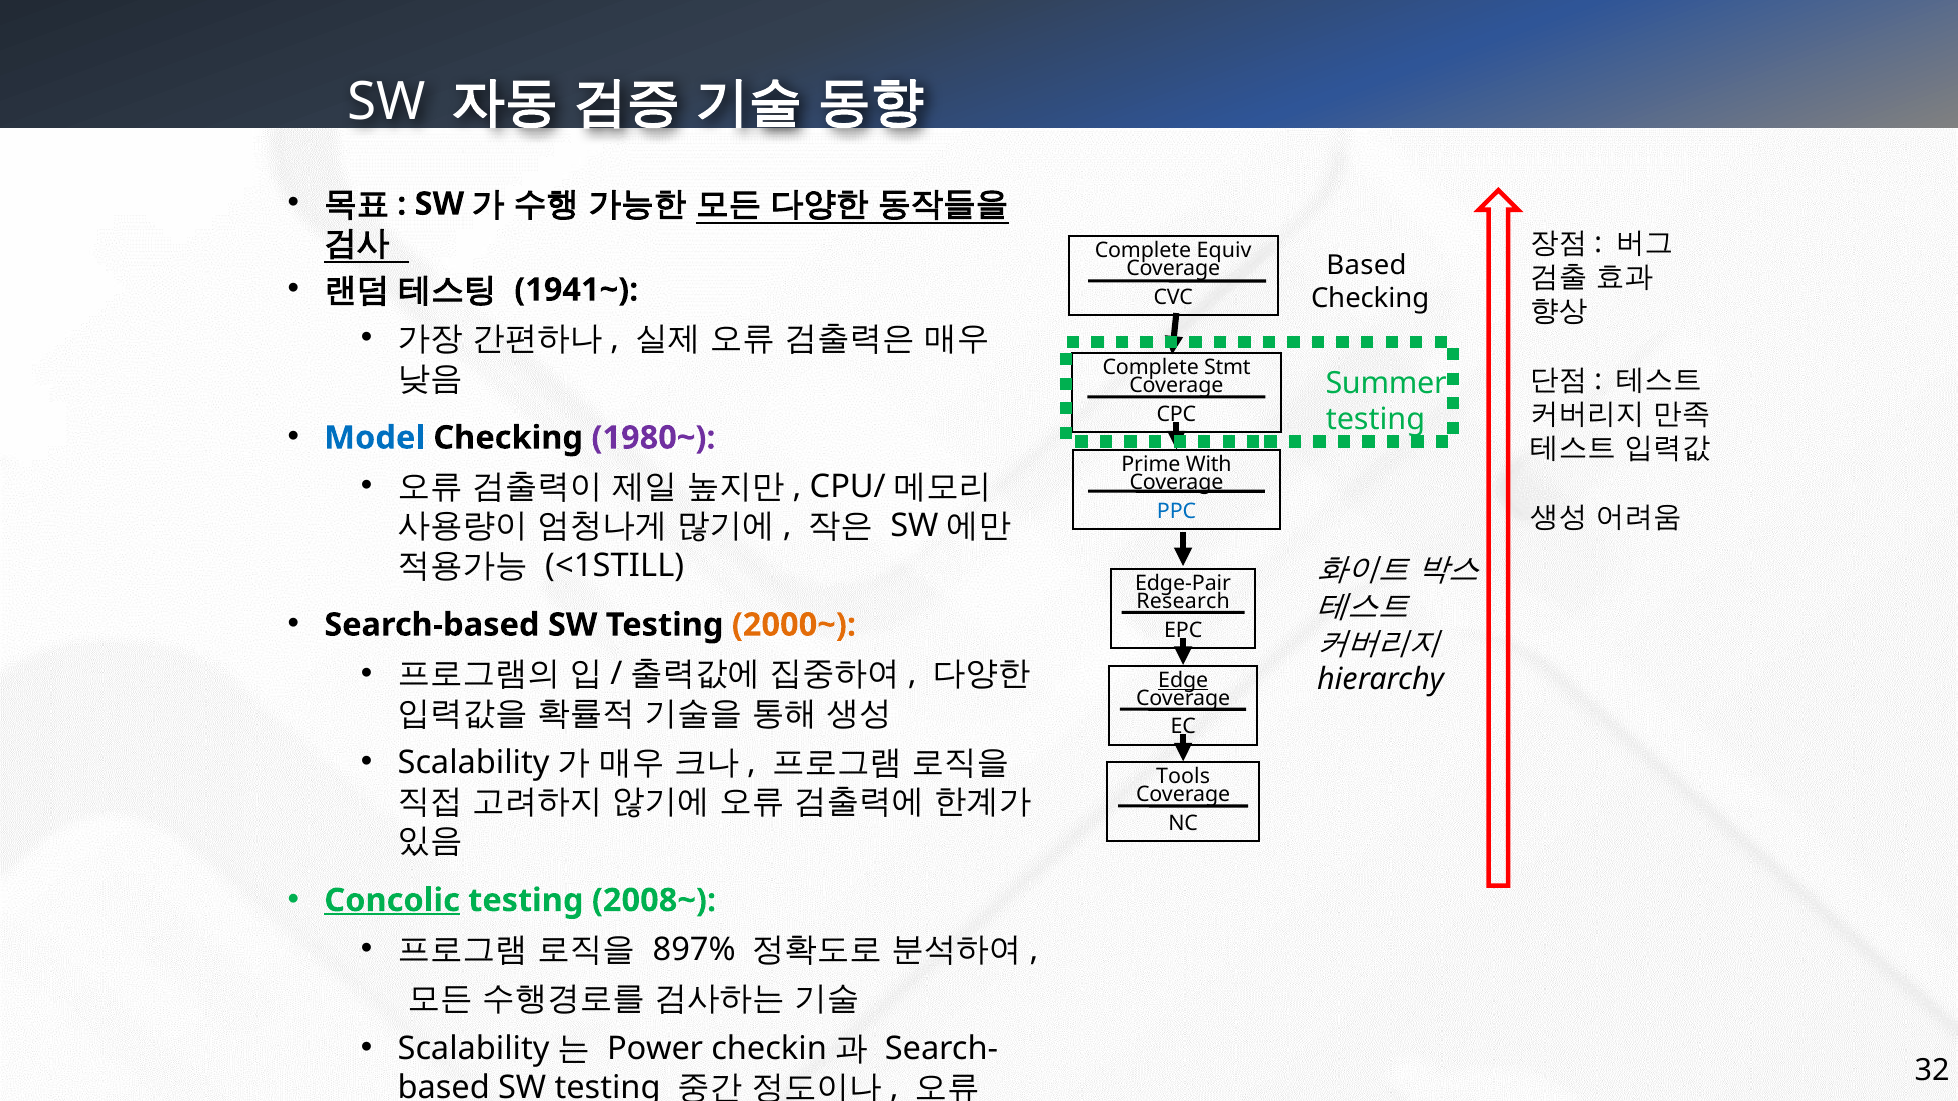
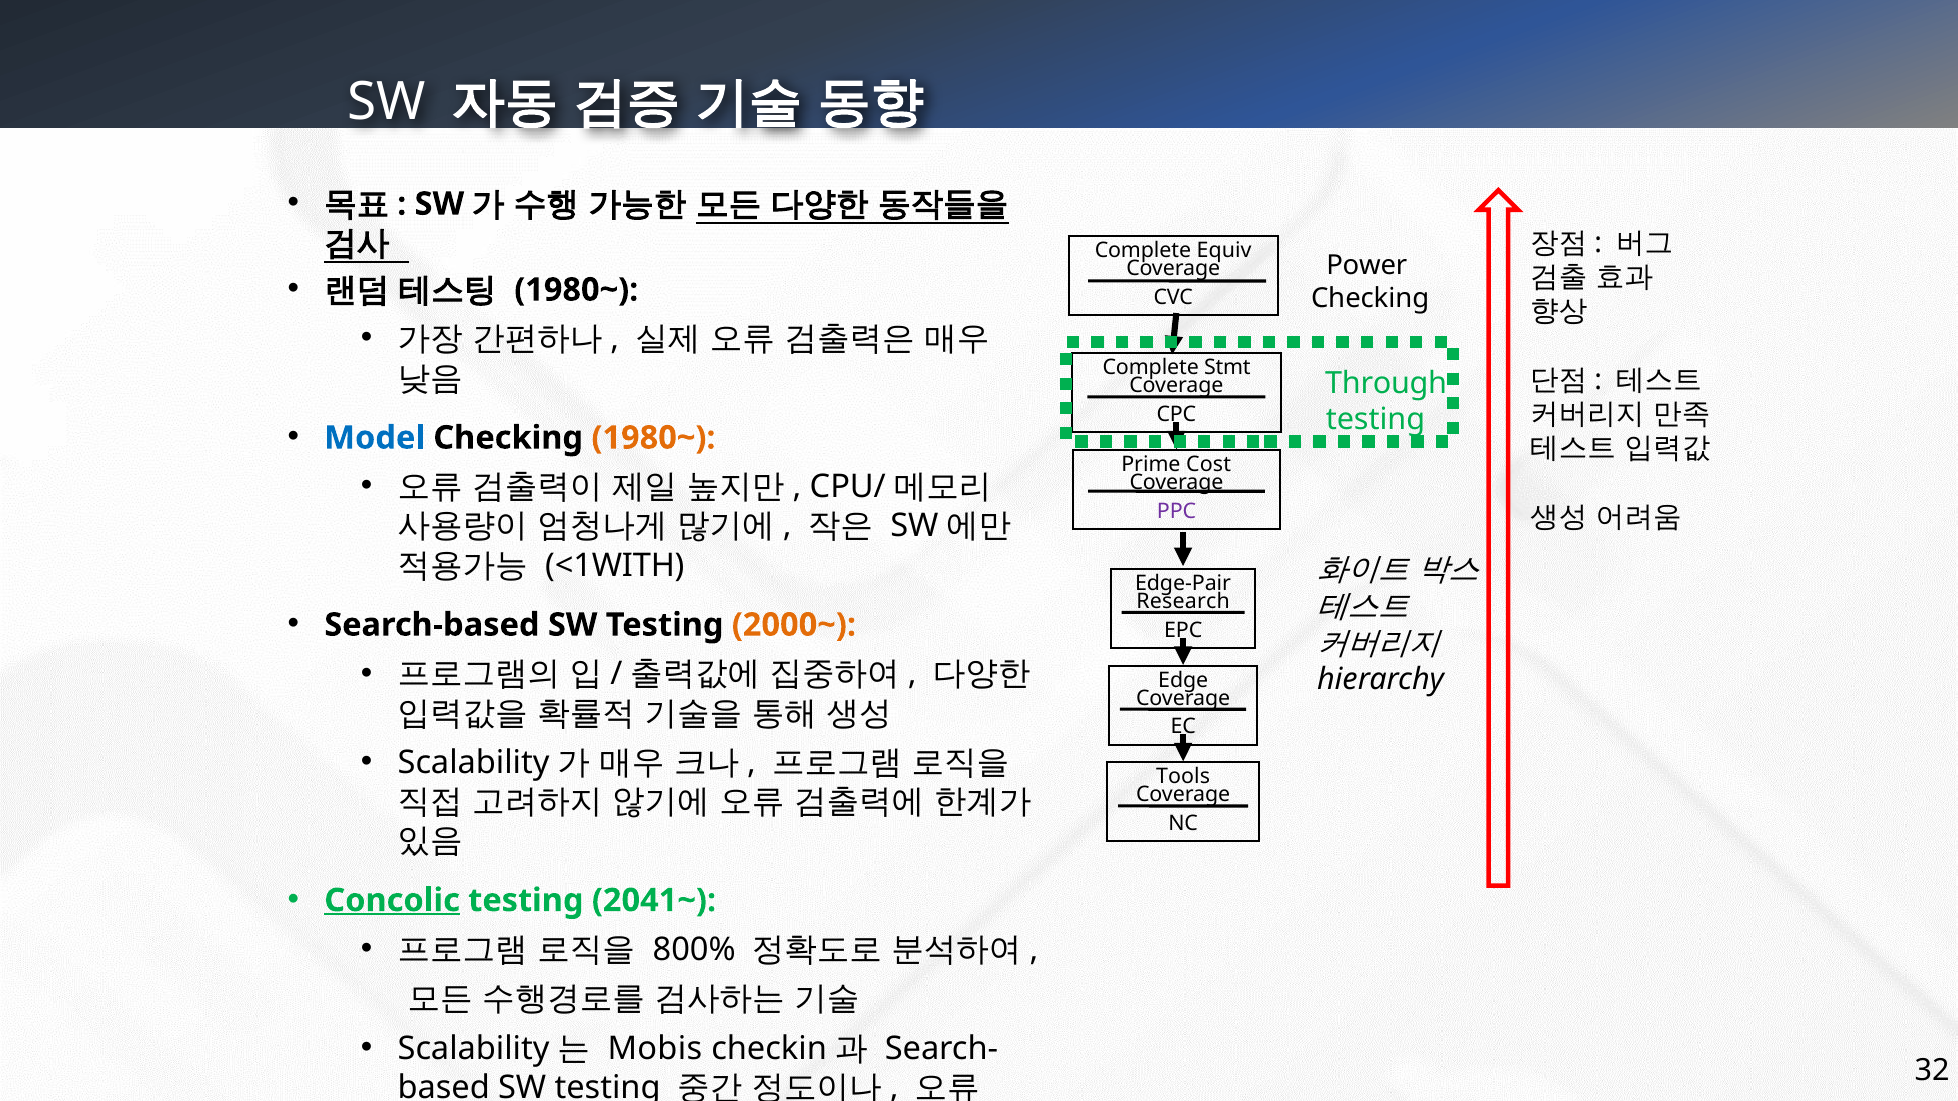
Based at (1366, 266): Based -> Power
1941~ at (576, 290): 1941~ -> 1980~
Summer: Summer -> Through
1980~ at (653, 438) colour: purple -> orange
With: With -> Cost
PPC colour: blue -> purple
<1STILL: <1STILL -> <1WITH
Edge underline: present -> none
2008~: 2008~ -> 2041~
897%: 897% -> 800%
Power: Power -> Mobis
